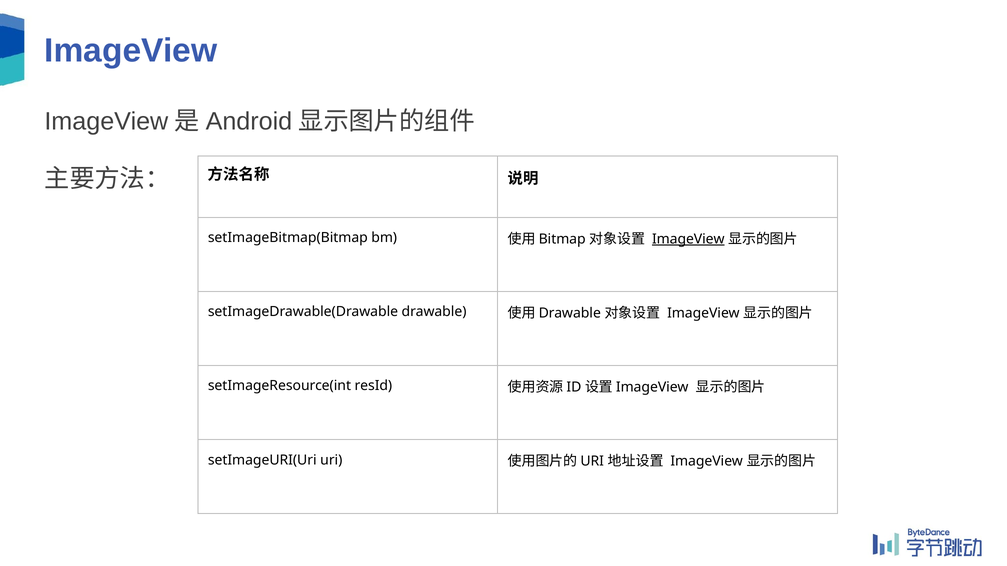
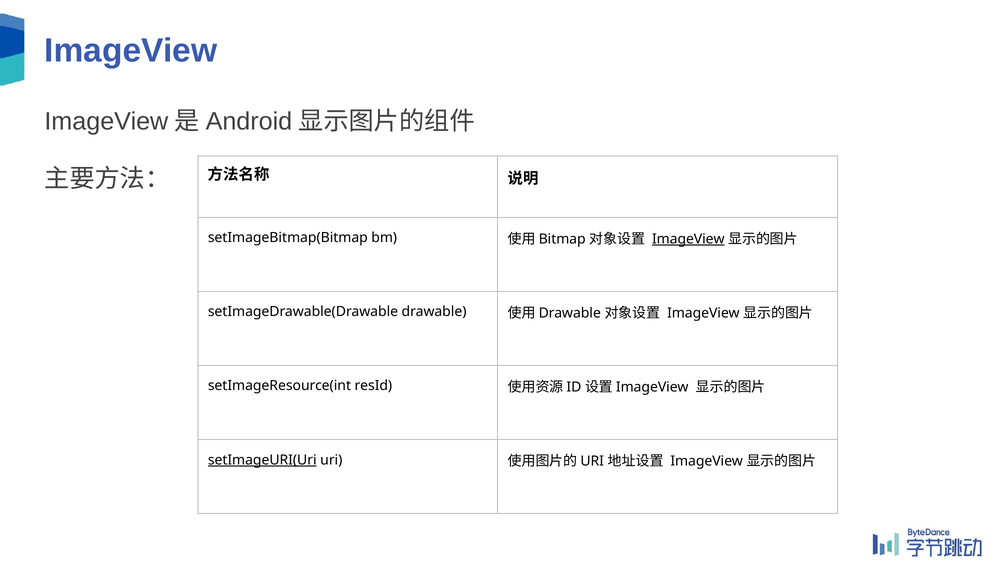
setImageURI(Uri underline: none -> present
